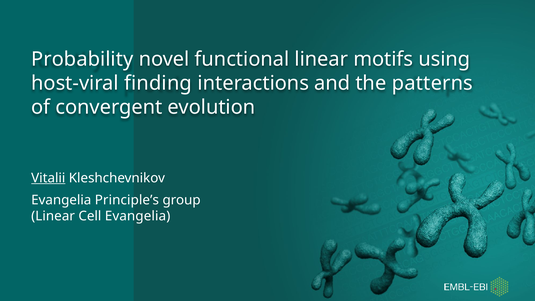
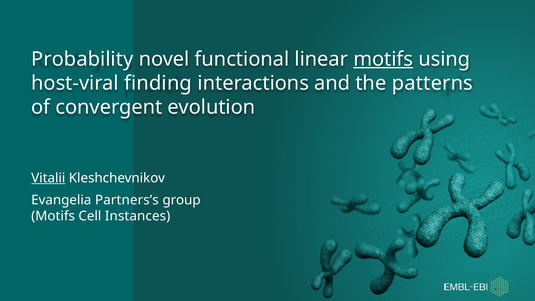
motifs at (383, 59) underline: none -> present
Principle’s: Principle’s -> Partners’s
Linear at (53, 216): Linear -> Motifs
Cell Evangelia: Evangelia -> Instances
